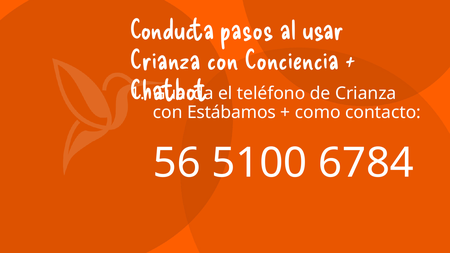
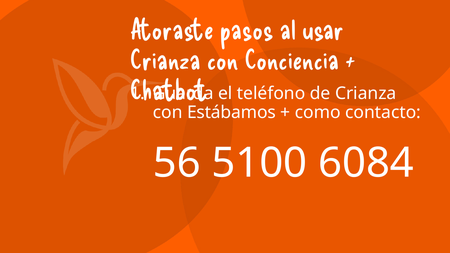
Conducta: Conducta -> Atoraste
6784: 6784 -> 6084
